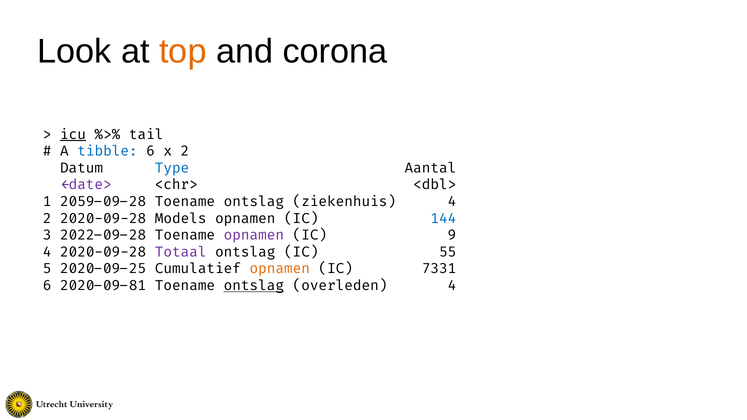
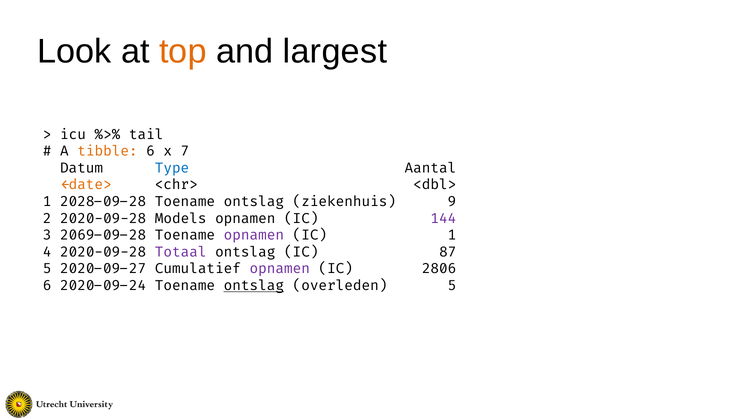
corona: corona -> largest
icu underline: present -> none
tibble colour: blue -> orange
x 2: 2 -> 7
<date> colour: purple -> orange
2059-09-28: 2059-09-28 -> 2028-09-28
ziekenhuis 4: 4 -> 9
144 colour: blue -> purple
2022-09-28: 2022-09-28 -> 2069-09-28
IC 9: 9 -> 1
55: 55 -> 87
2020-09-25: 2020-09-25 -> 2020-09-27
opnamen at (280, 269) colour: orange -> purple
7331: 7331 -> 2806
2020-09-81: 2020-09-81 -> 2020-09-24
overleden 4: 4 -> 5
